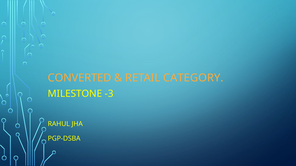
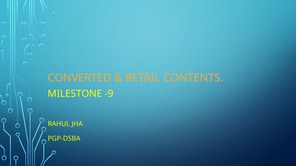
CATEGORY: CATEGORY -> CONTENTS
-3: -3 -> -9
